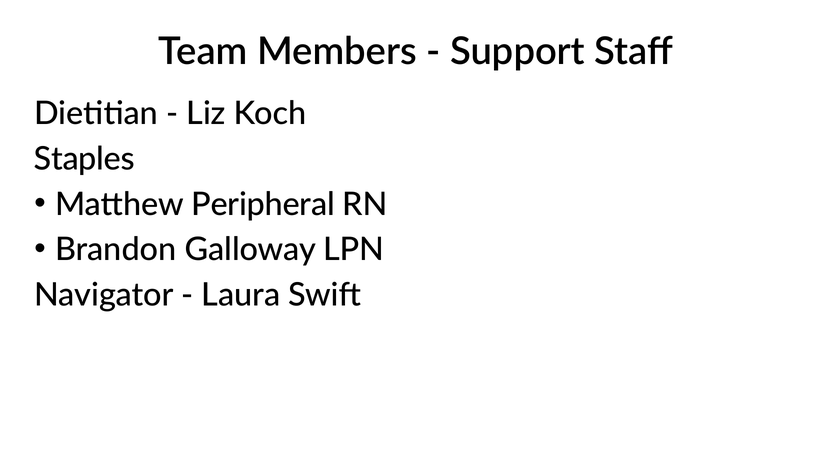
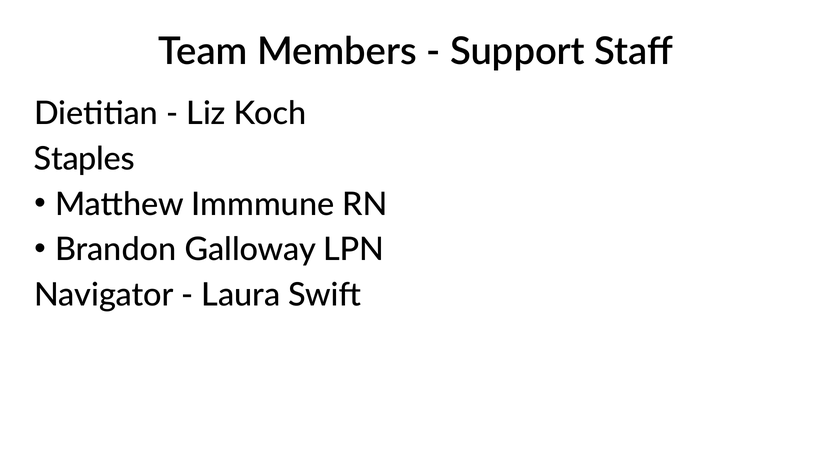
Peripheral: Peripheral -> Immmune
